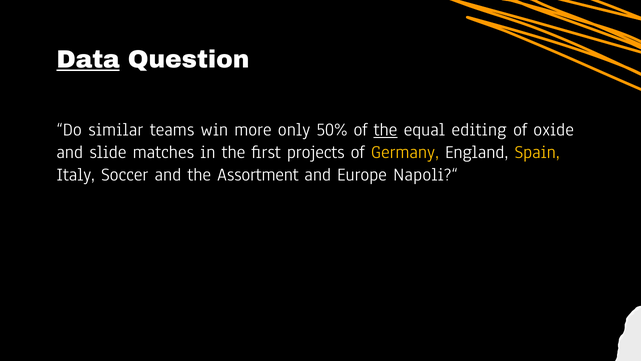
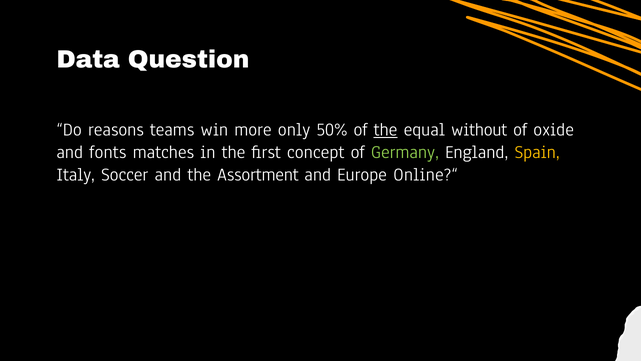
Data underline: present -> none
similar: similar -> reasons
editing: editing -> without
slide: slide -> fonts
projects: projects -> concept
Germany colour: yellow -> light green
Napoli?“: Napoli?“ -> Online?“
